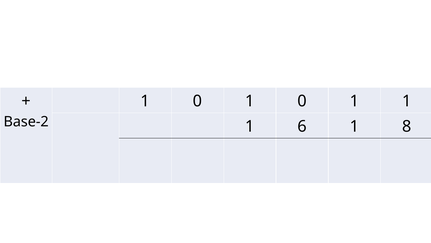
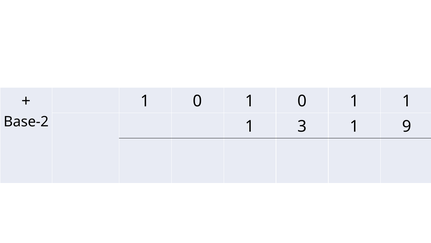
6: 6 -> 3
8: 8 -> 9
